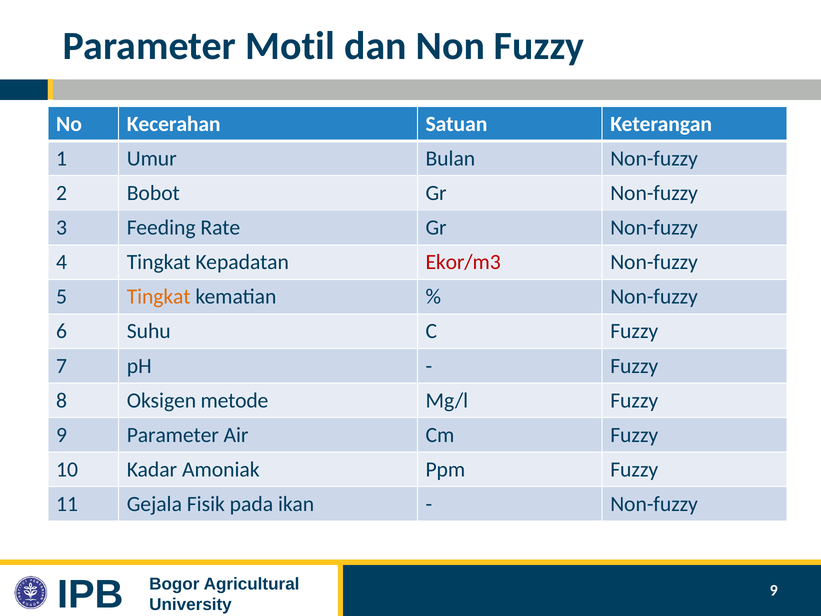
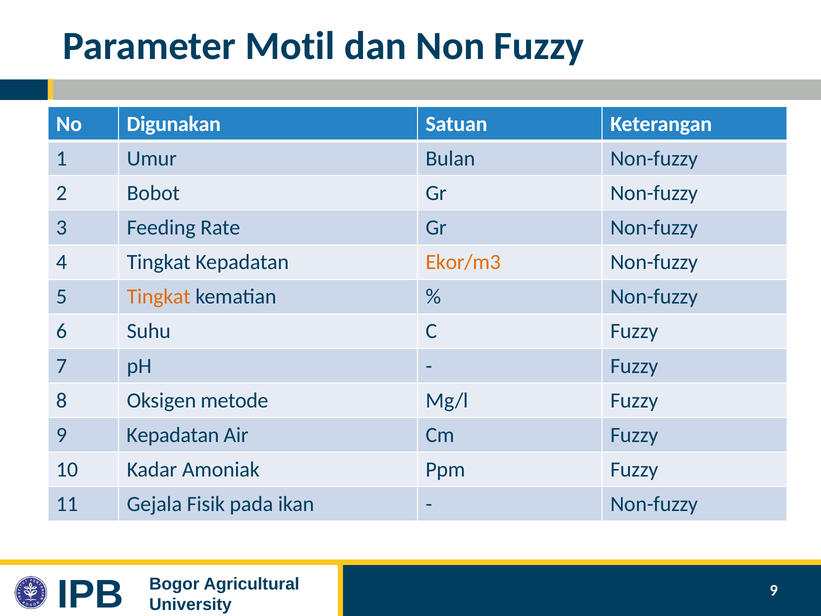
Kecerahan: Kecerahan -> Digunakan
Ekor/m3 colour: red -> orange
9 Parameter: Parameter -> Kepadatan
